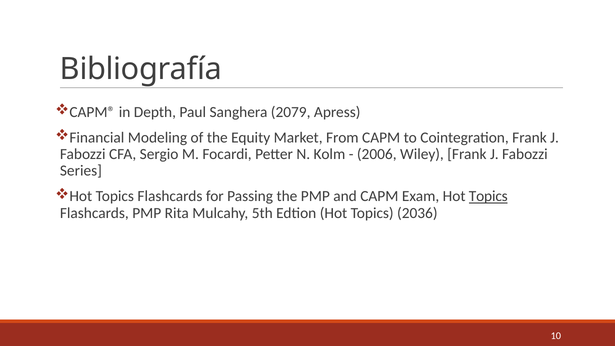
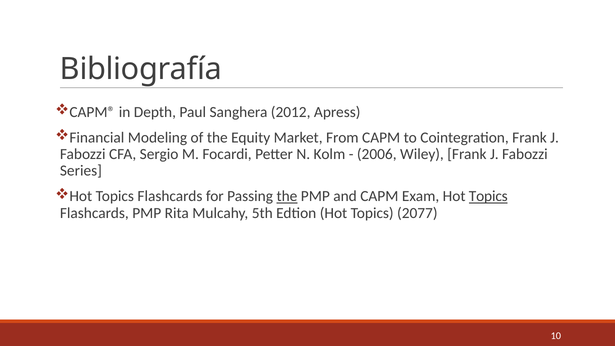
2079: 2079 -> 2012
the at (287, 196) underline: none -> present
2036: 2036 -> 2077
